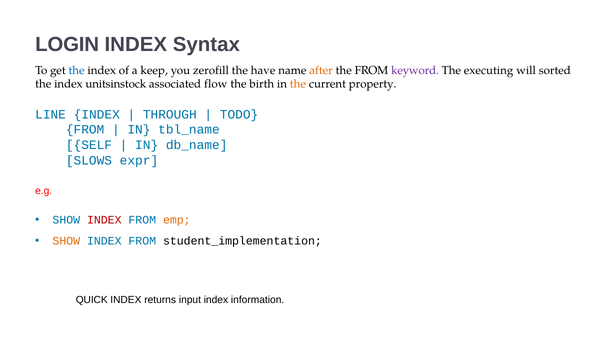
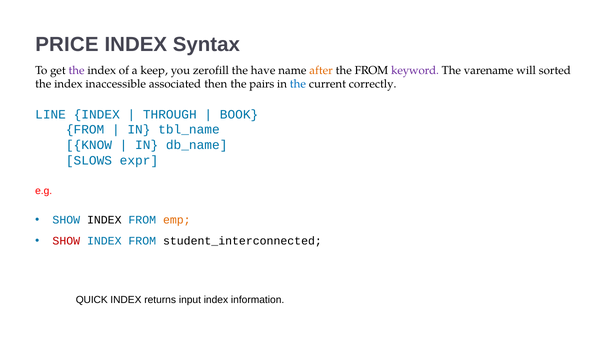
LOGIN: LOGIN -> PRICE
the at (77, 70) colour: blue -> purple
executing: executing -> varename
unitsinstock: unitsinstock -> inaccessible
flow: flow -> then
birth: birth -> pairs
the at (298, 84) colour: orange -> blue
property: property -> correctly
TODO: TODO -> BOOK
SELF: SELF -> KNOW
INDEX at (104, 220) colour: red -> black
SHOW at (66, 241) colour: orange -> red
student_implementation: student_implementation -> student_interconnected
